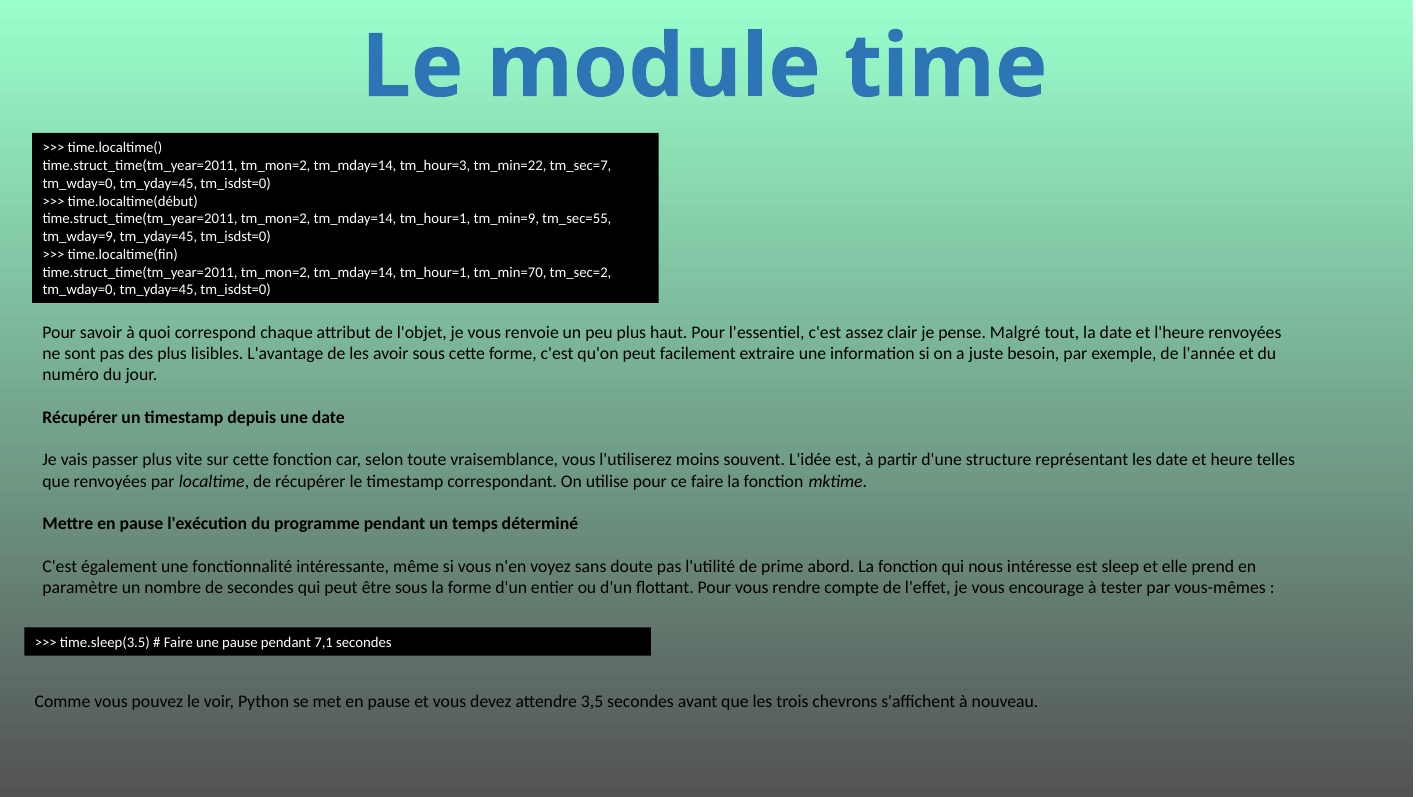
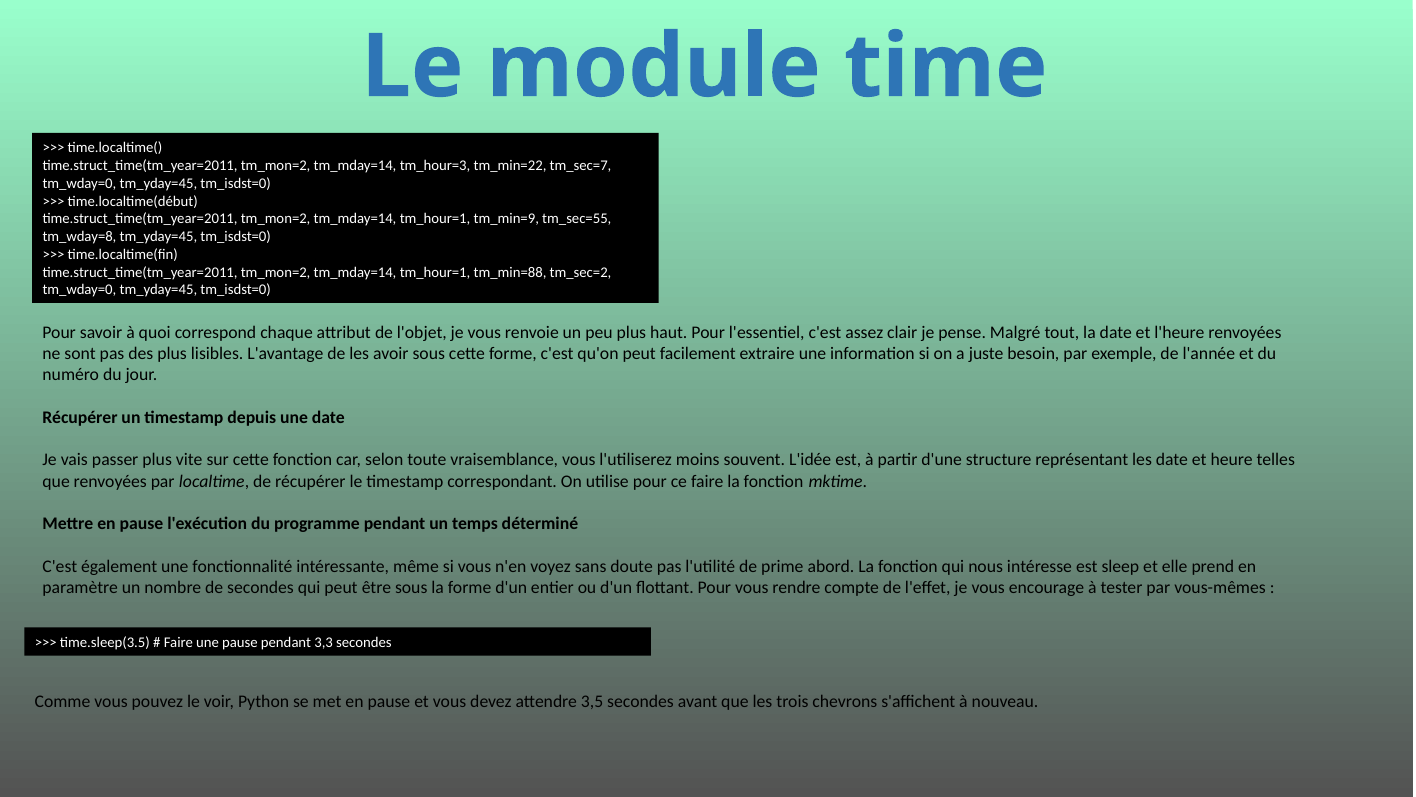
tm_wday=9: tm_wday=9 -> tm_wday=8
tm_min=70: tm_min=70 -> tm_min=88
7,1: 7,1 -> 3,3
